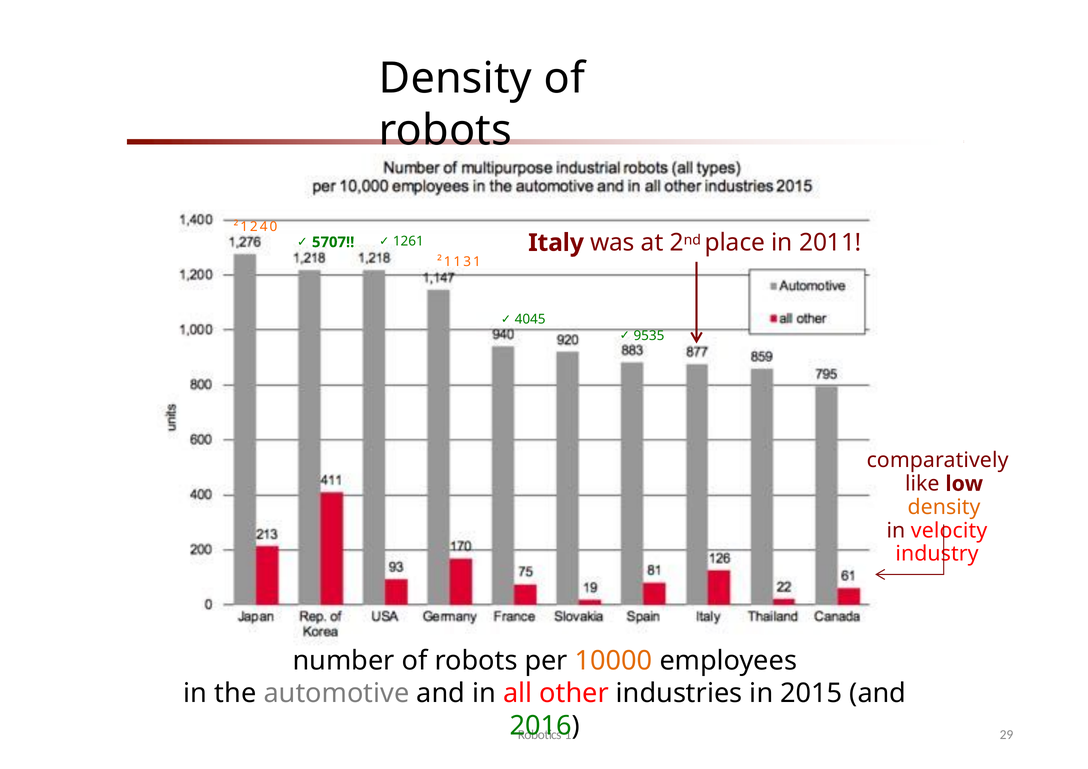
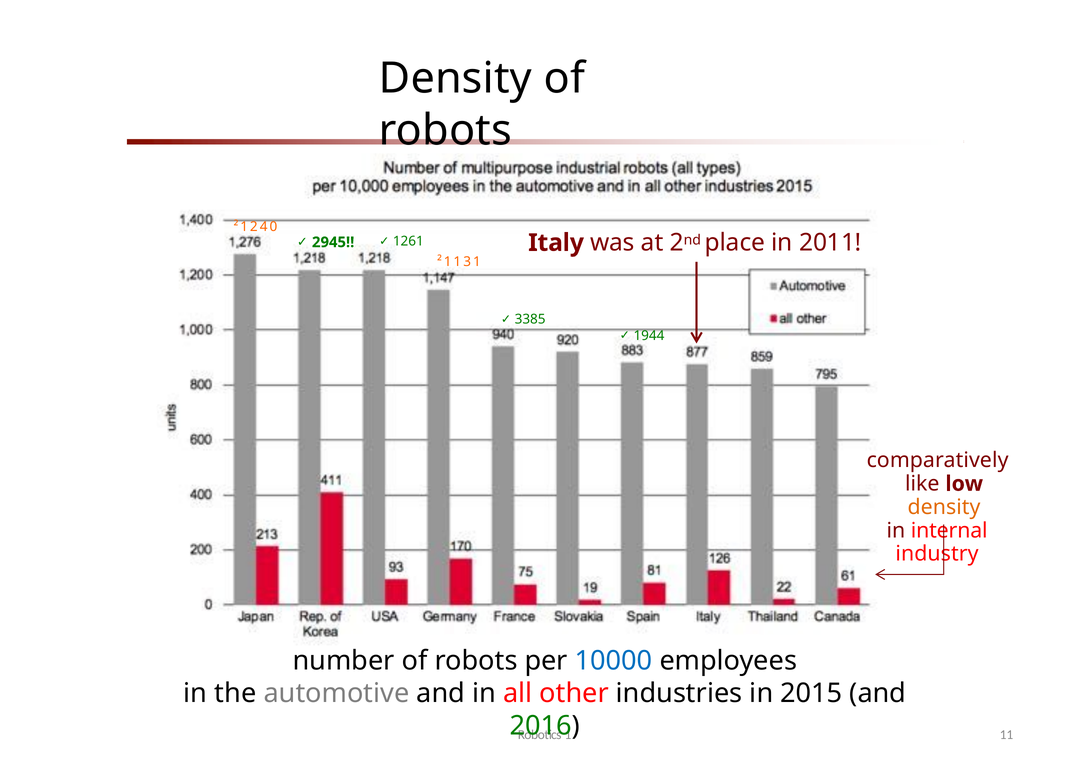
5707: 5707 -> 2945
4045: 4045 -> 3385
9535: 9535 -> 1944
velocity: velocity -> internal
10000 colour: orange -> blue
29: 29 -> 11
